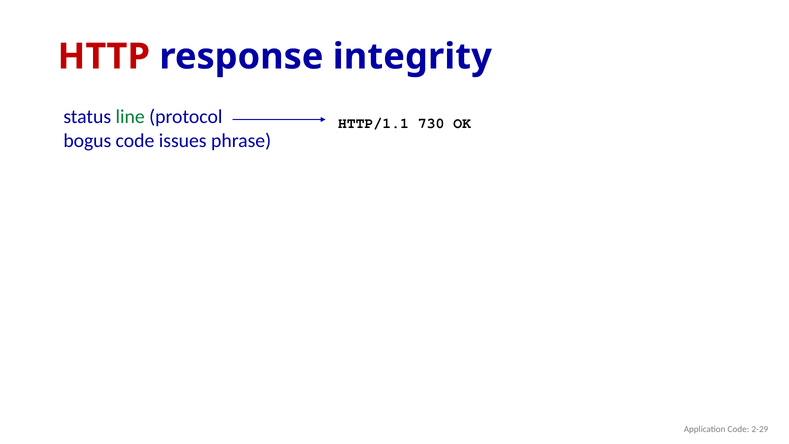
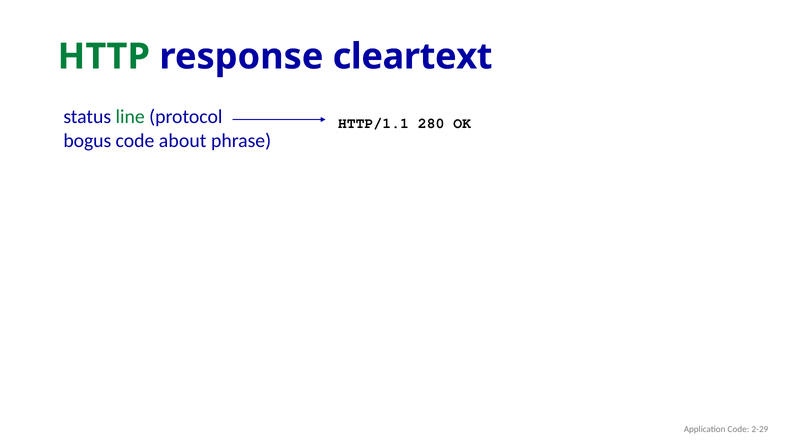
HTTP colour: red -> green
integrity: integrity -> cleartext
730: 730 -> 280
issues: issues -> about
